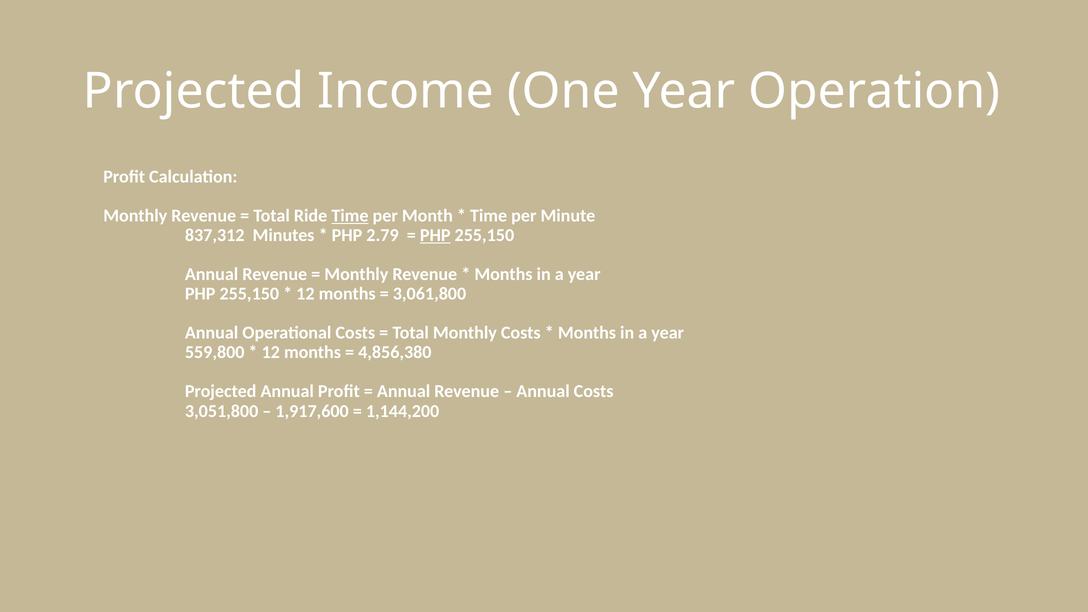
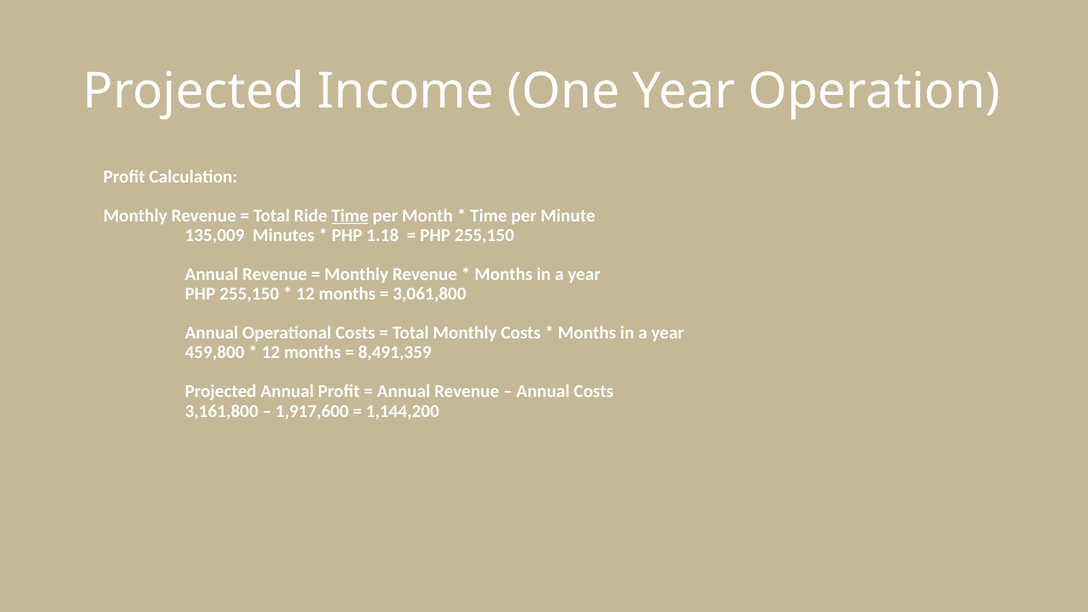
837,312: 837,312 -> 135,009
2.79: 2.79 -> 1.18
PHP at (435, 235) underline: present -> none
559,800: 559,800 -> 459,800
4,856,380: 4,856,380 -> 8,491,359
3,051,800: 3,051,800 -> 3,161,800
